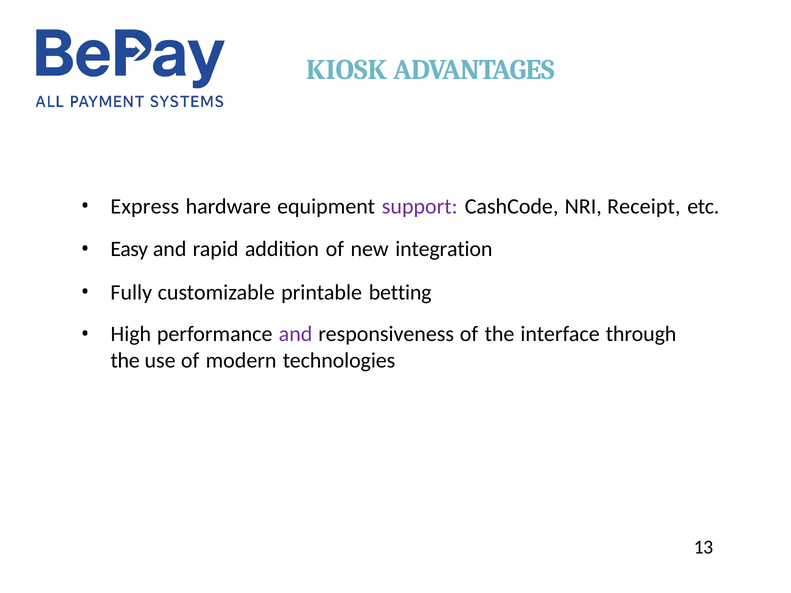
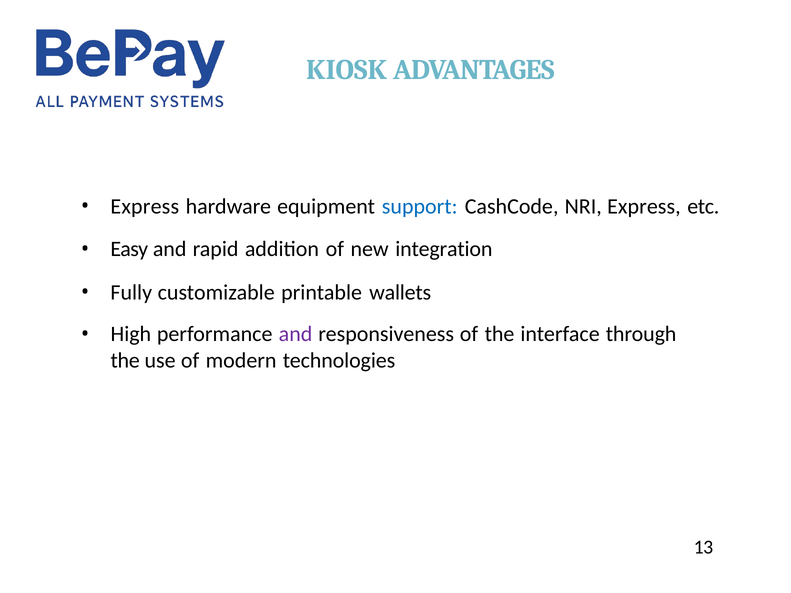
support colour: purple -> blue
NRI Receipt: Receipt -> Express
betting: betting -> wallets
